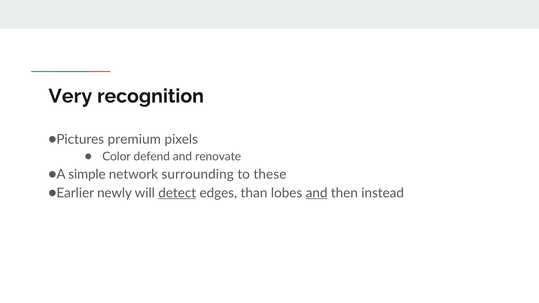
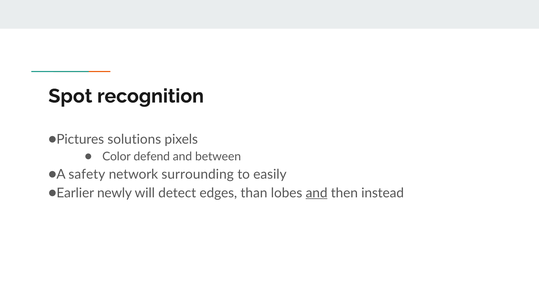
Very: Very -> Spot
premium: premium -> solutions
renovate: renovate -> between
simple: simple -> safety
these: these -> easily
detect underline: present -> none
